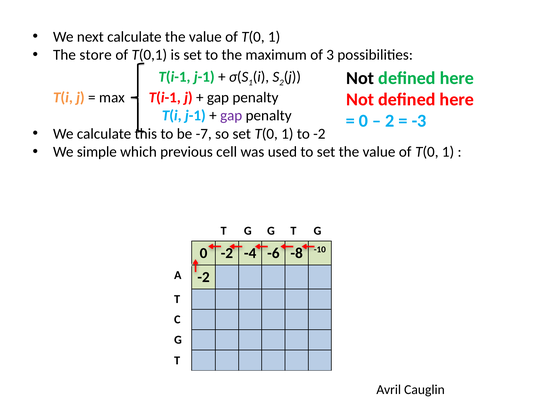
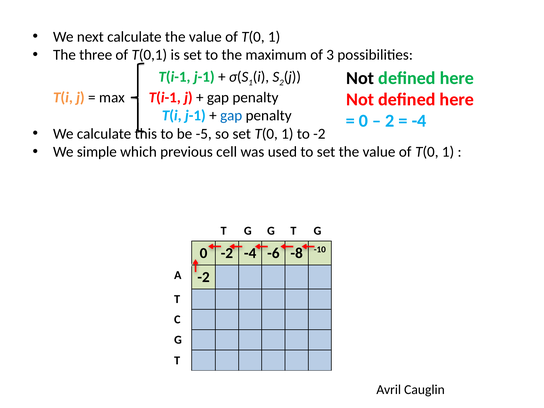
store: store -> three
gap at (231, 116) colour: purple -> blue
-3 at (419, 121): -3 -> -4
-7: -7 -> -5
